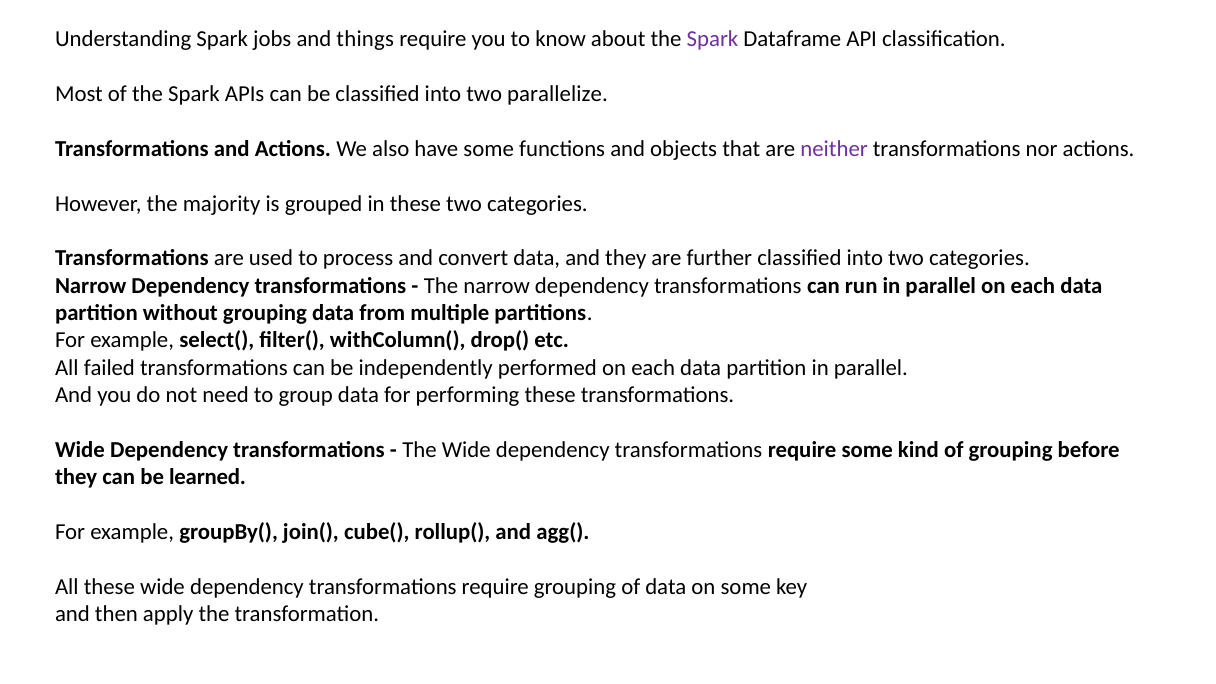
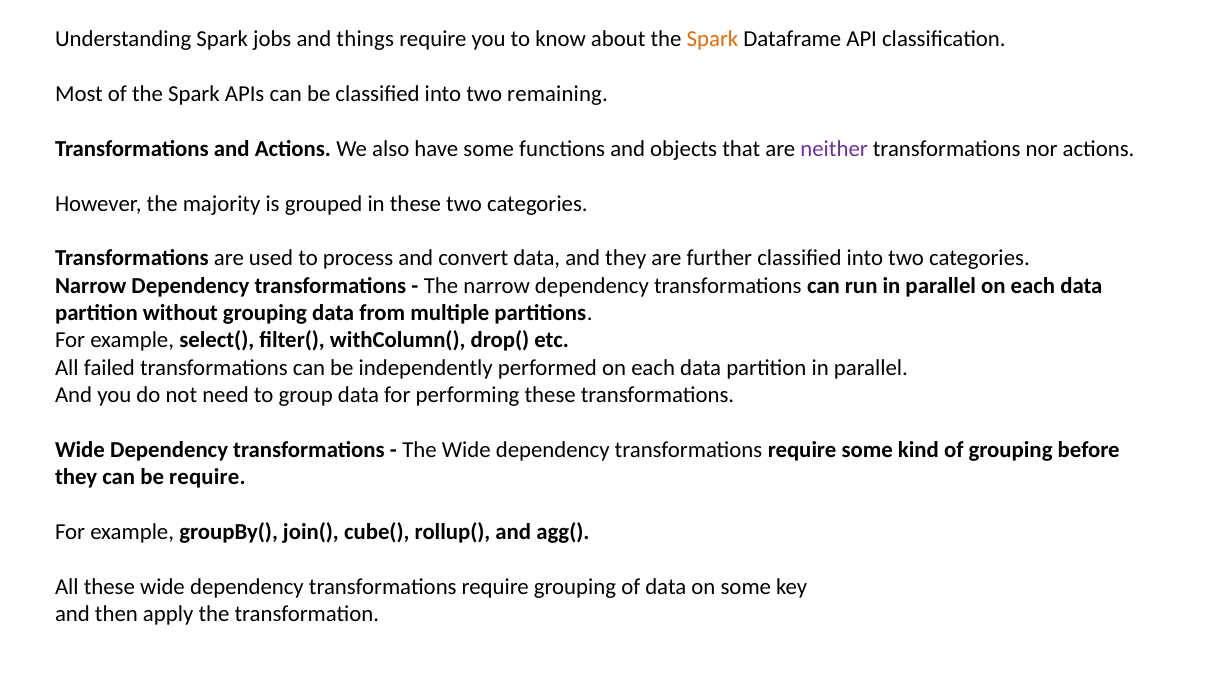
Spark at (713, 39) colour: purple -> orange
parallelize: parallelize -> remaining
be learned: learned -> require
